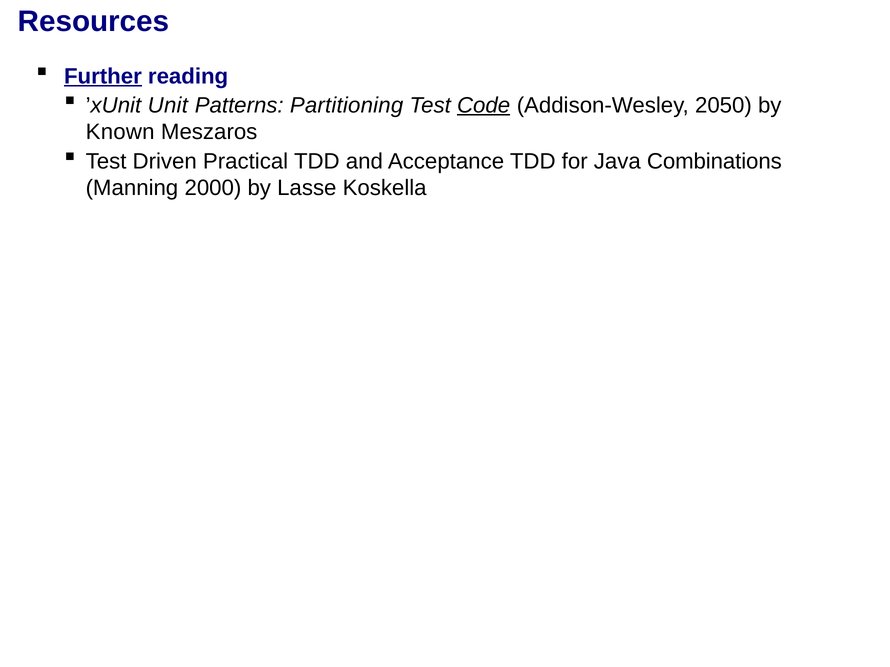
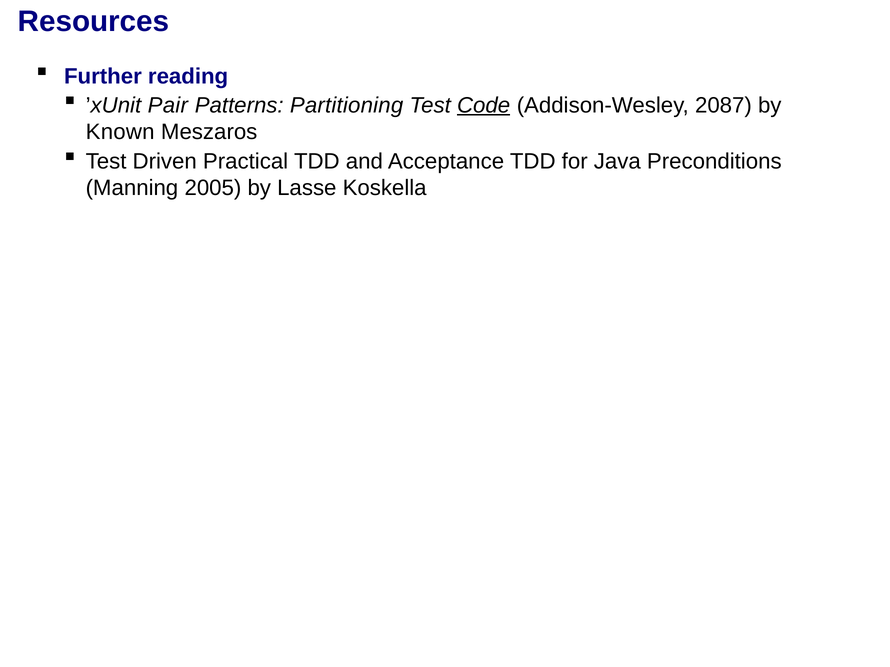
Further underline: present -> none
Unit: Unit -> Pair
2050: 2050 -> 2087
Combinations: Combinations -> Preconditions
2000: 2000 -> 2005
